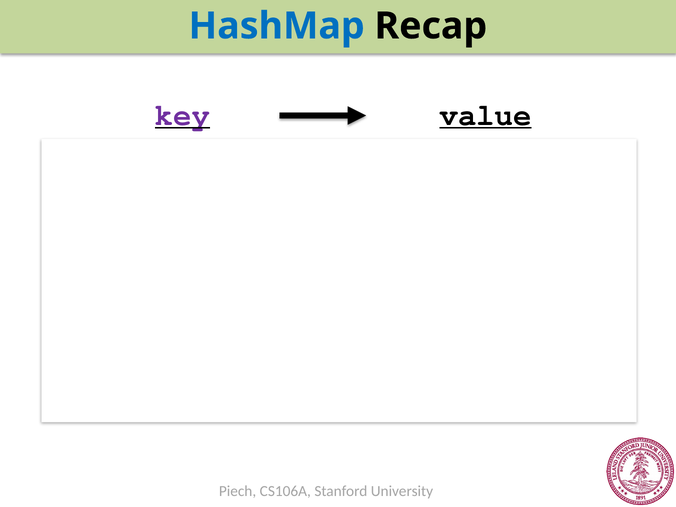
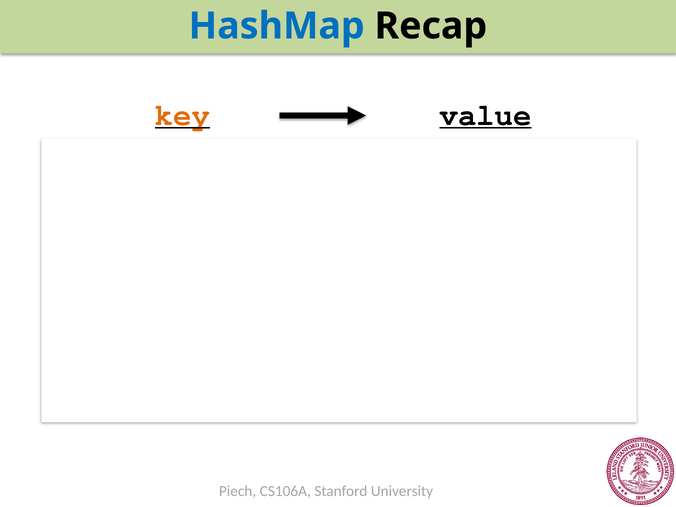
key at (183, 115) colour: purple -> orange
